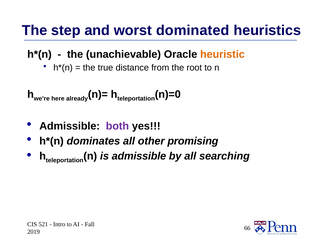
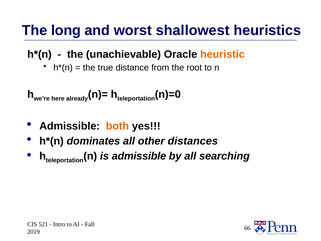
step: step -> long
dominated: dominated -> shallowest
both colour: purple -> orange
promising: promising -> distances
